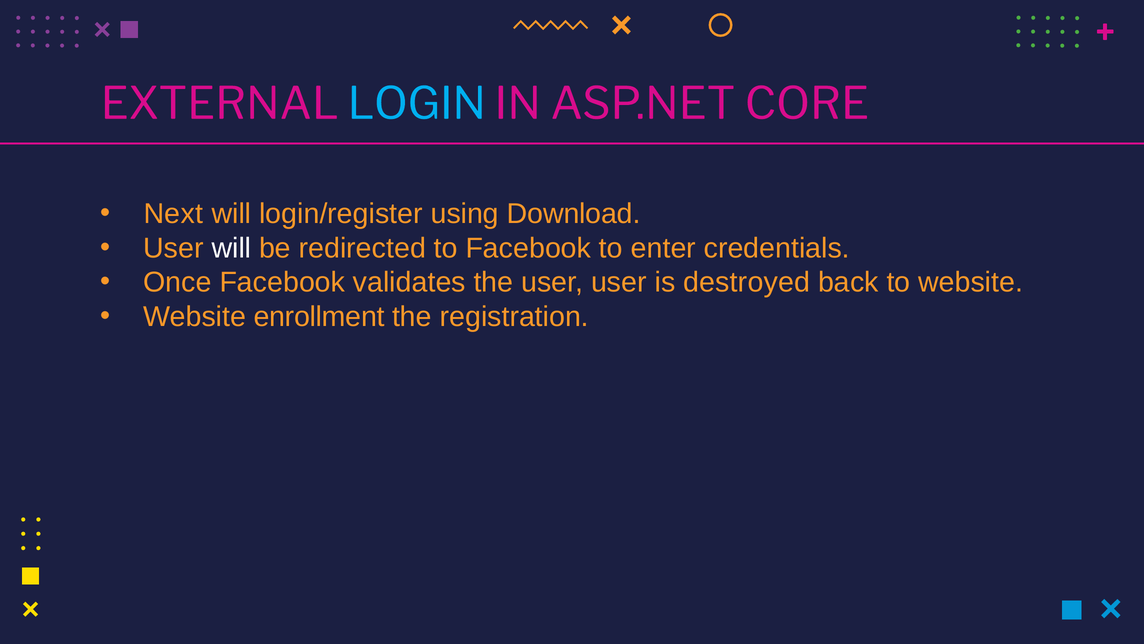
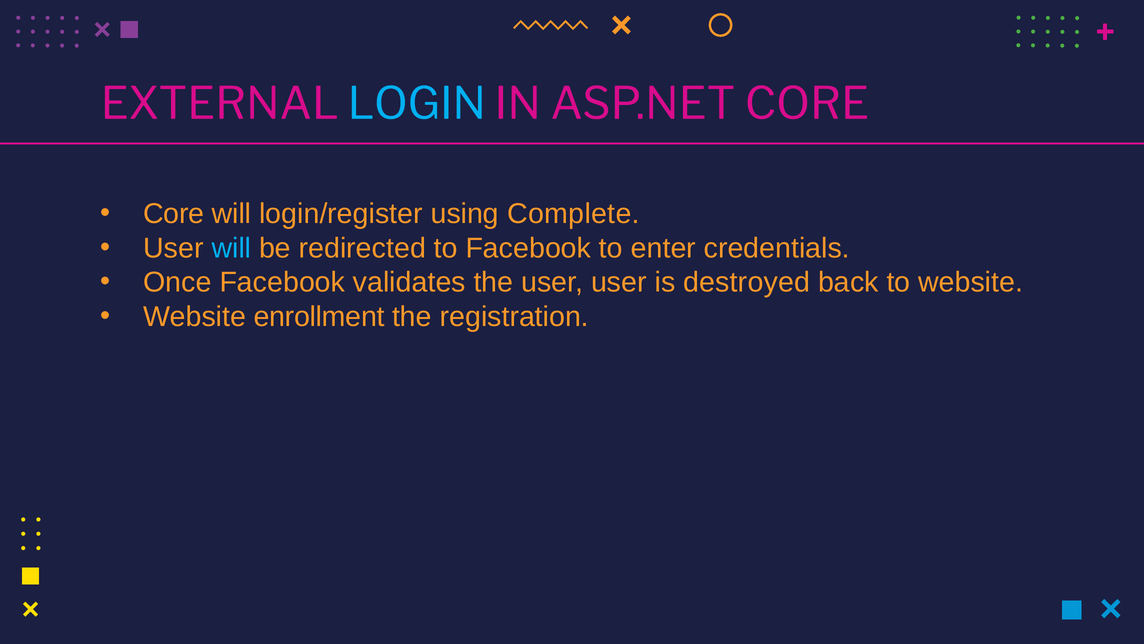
Next at (173, 214): Next -> Core
Download: Download -> Complete
will at (231, 248) colour: white -> light blue
